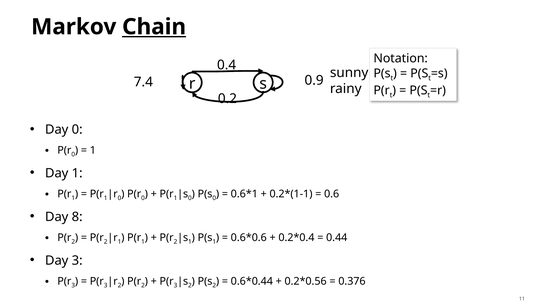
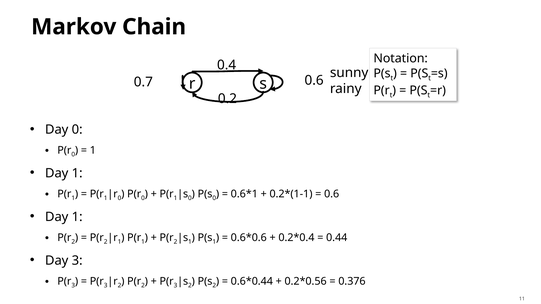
Chain underline: present -> none
0.9 at (314, 80): 0.9 -> 0.6
7.4: 7.4 -> 0.7
8 at (77, 217): 8 -> 1
